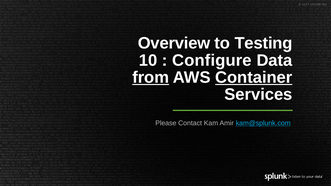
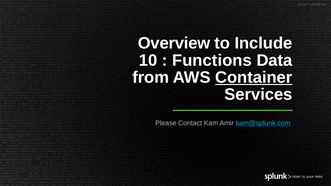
Testing: Testing -> Include
Configure: Configure -> Functions
from underline: present -> none
